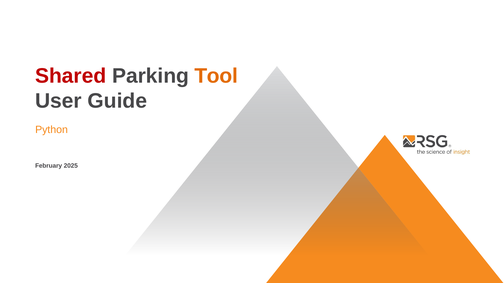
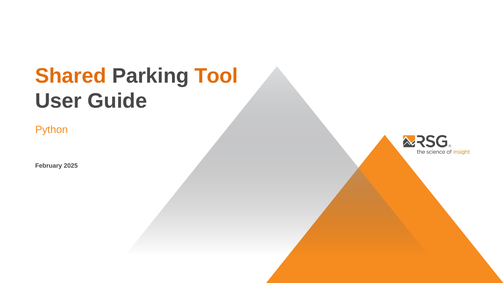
Shared colour: red -> orange
